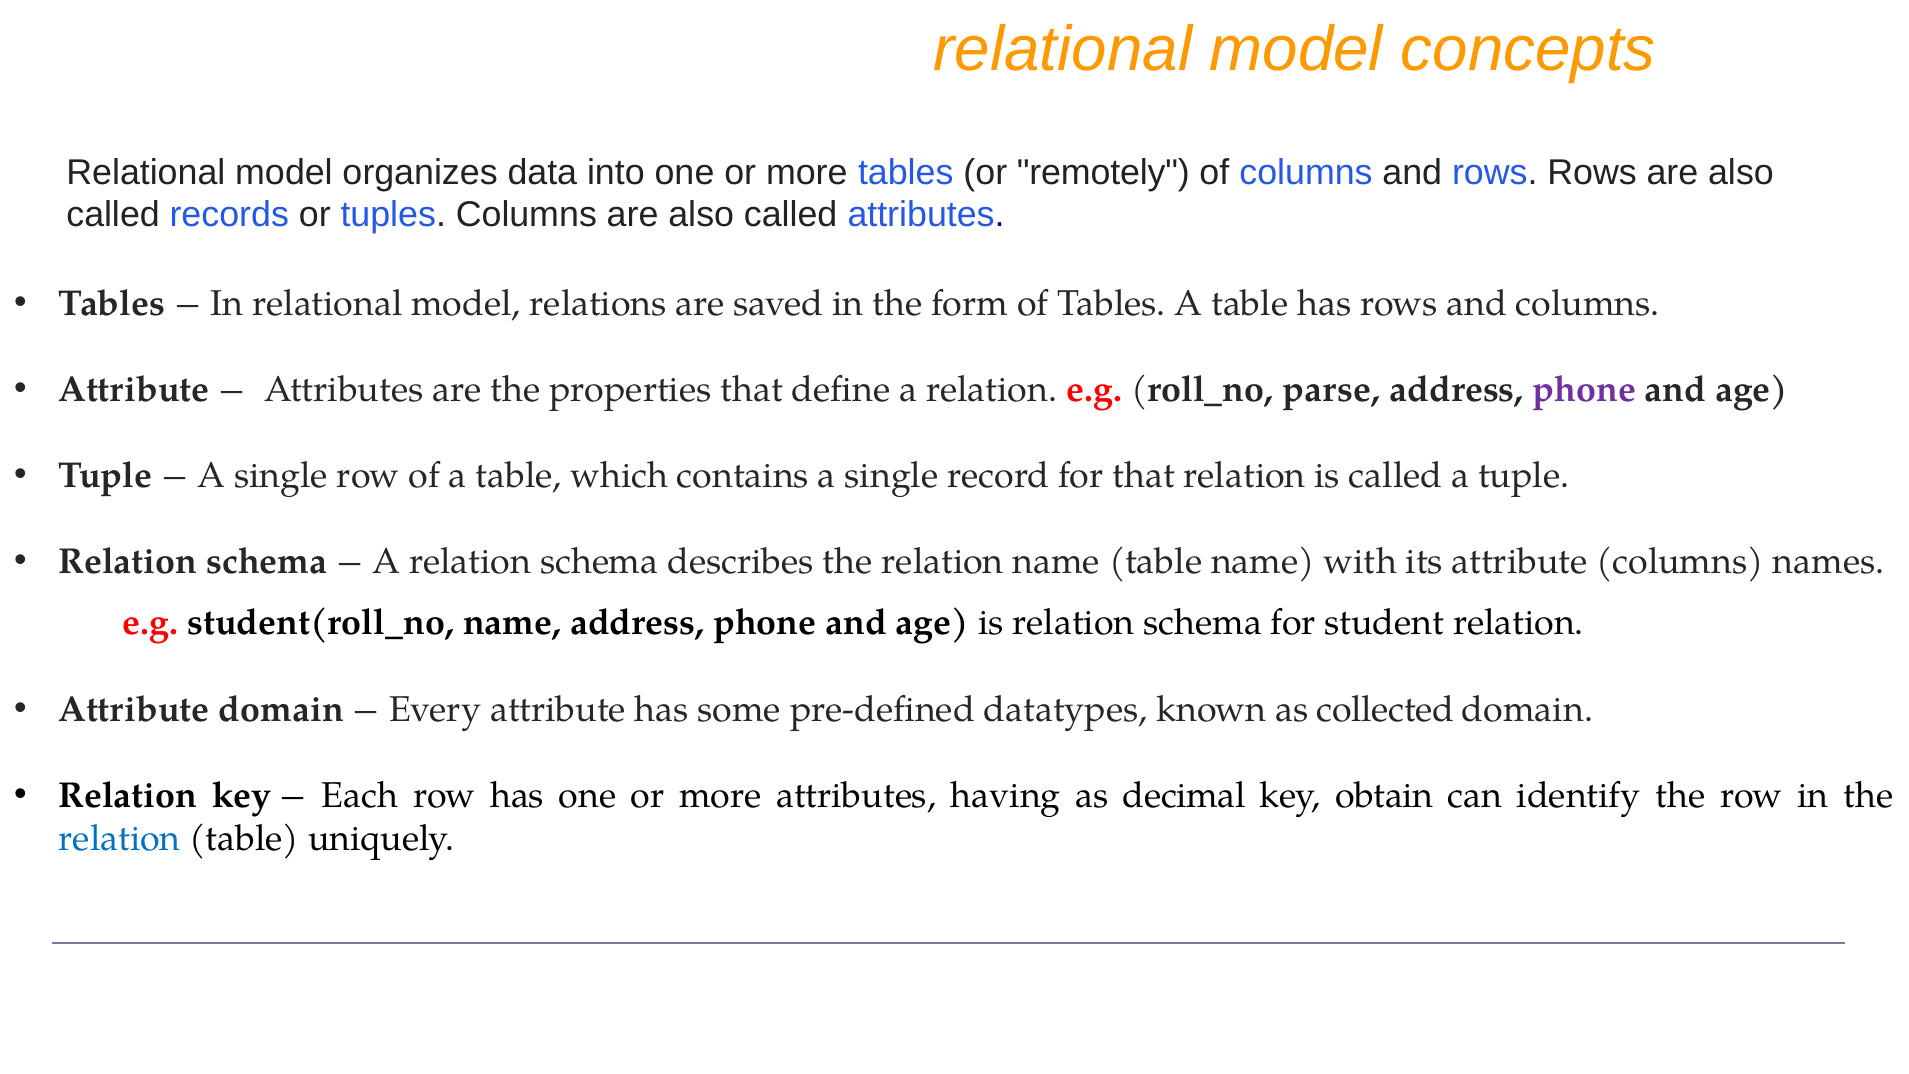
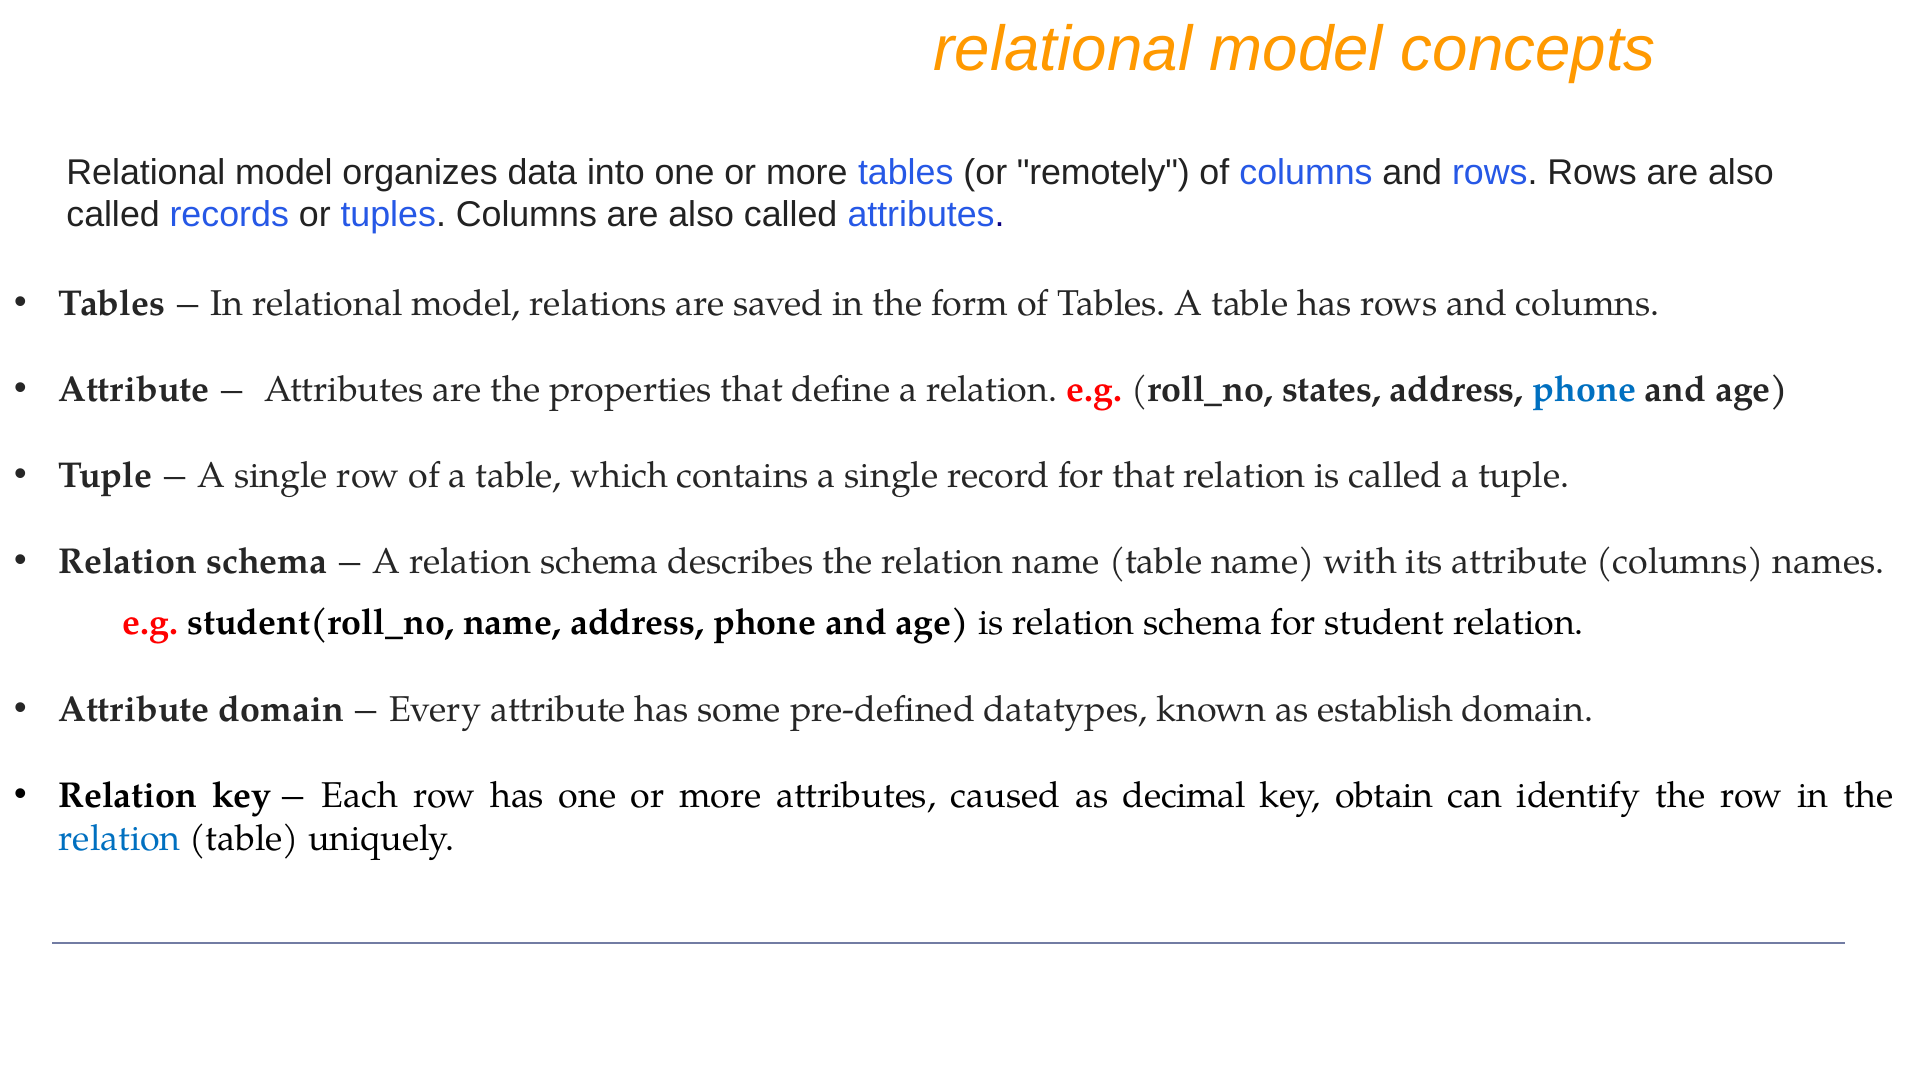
parse: parse -> states
phone at (1584, 390) colour: purple -> blue
collected: collected -> establish
having: having -> caused
